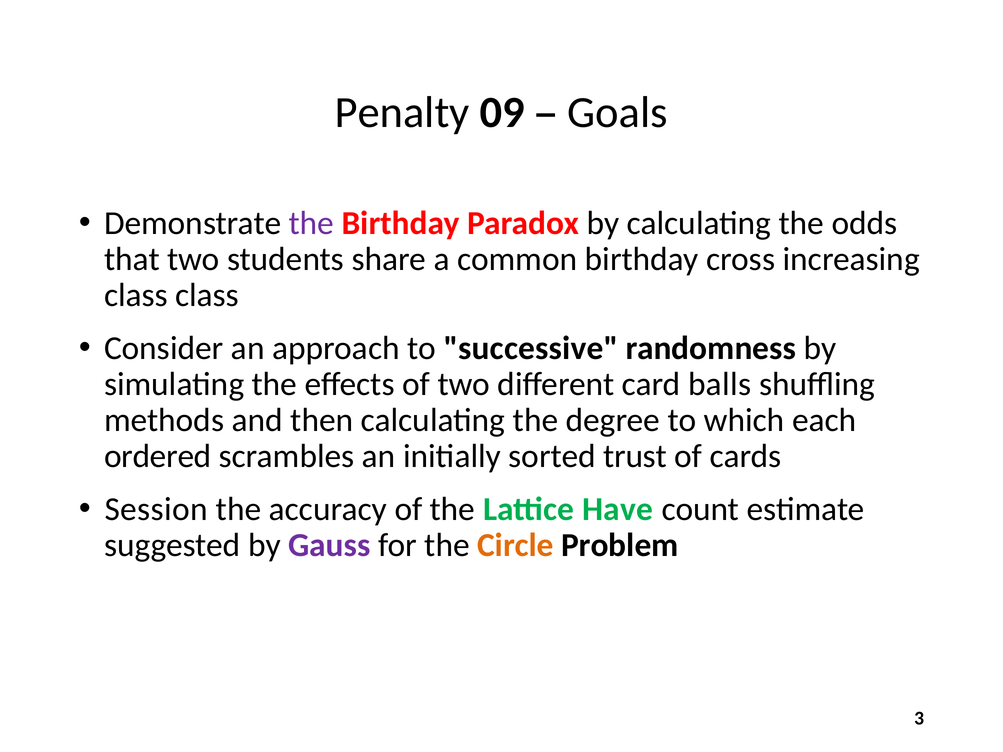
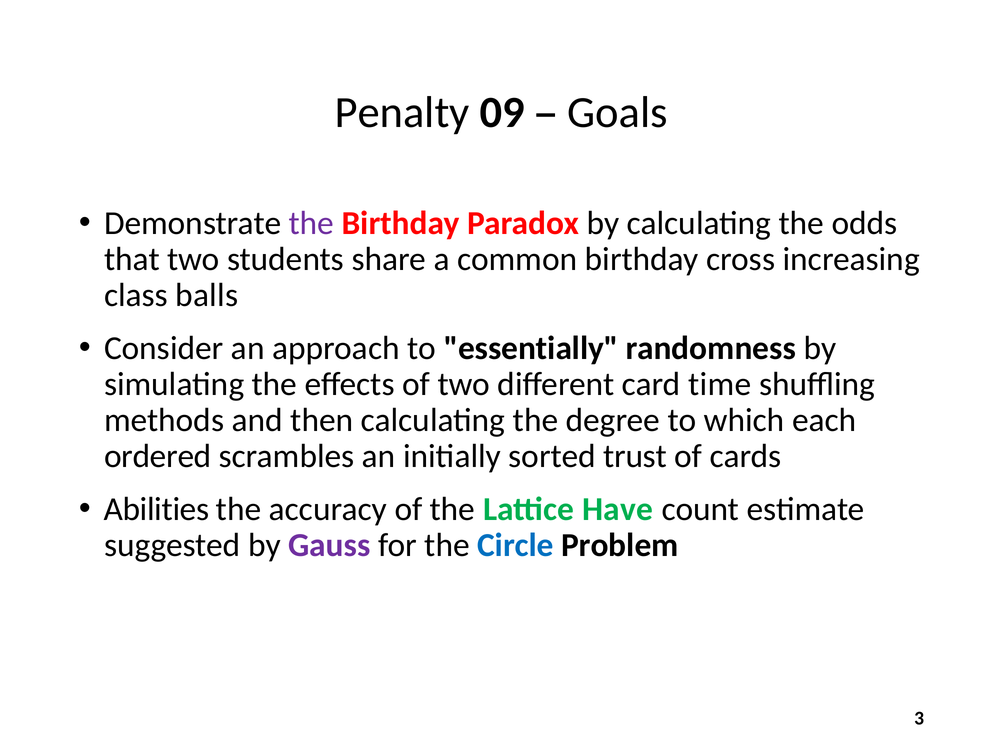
class class: class -> balls
successive: successive -> essentially
balls: balls -> time
Session: Session -> Abilities
Circle colour: orange -> blue
